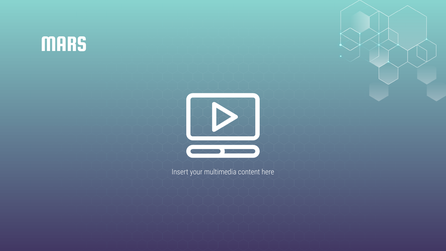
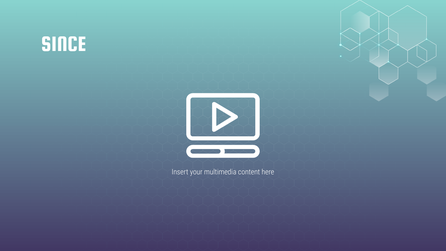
MARS: MARS -> SINCE
